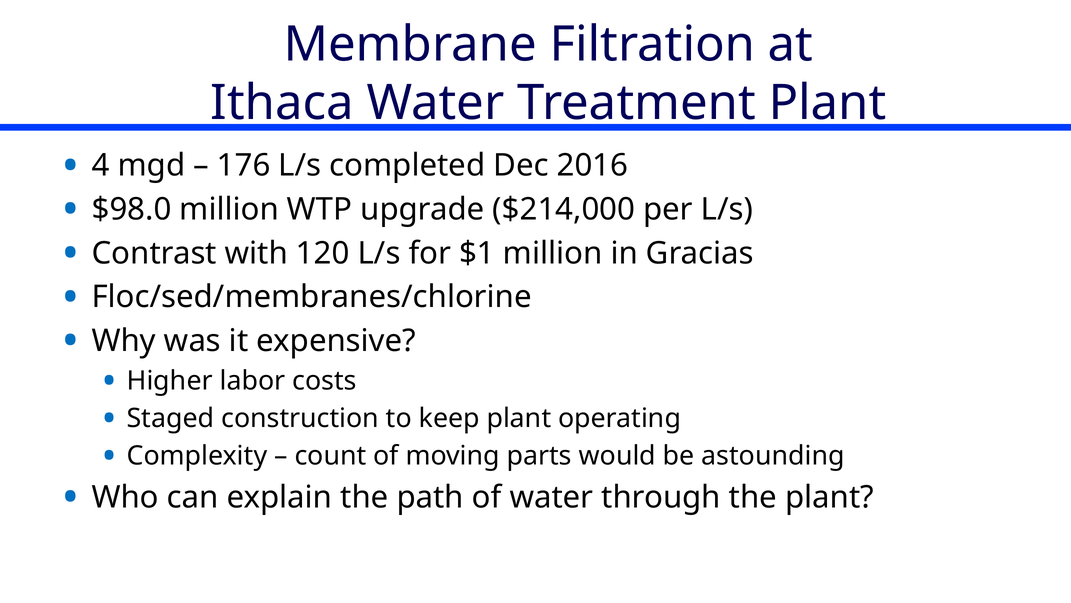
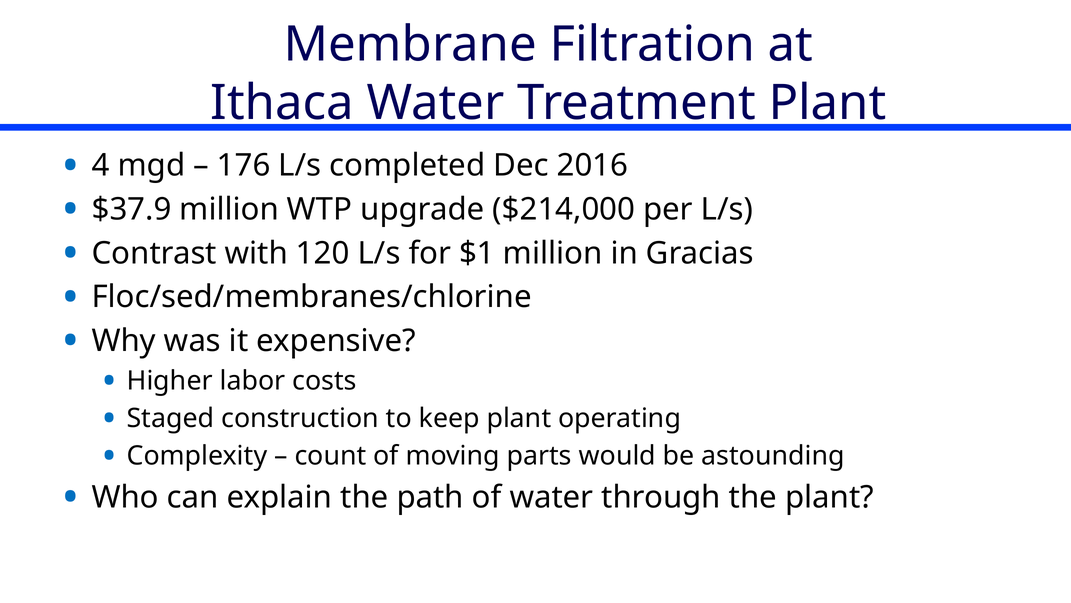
$98.0: $98.0 -> $37.9
